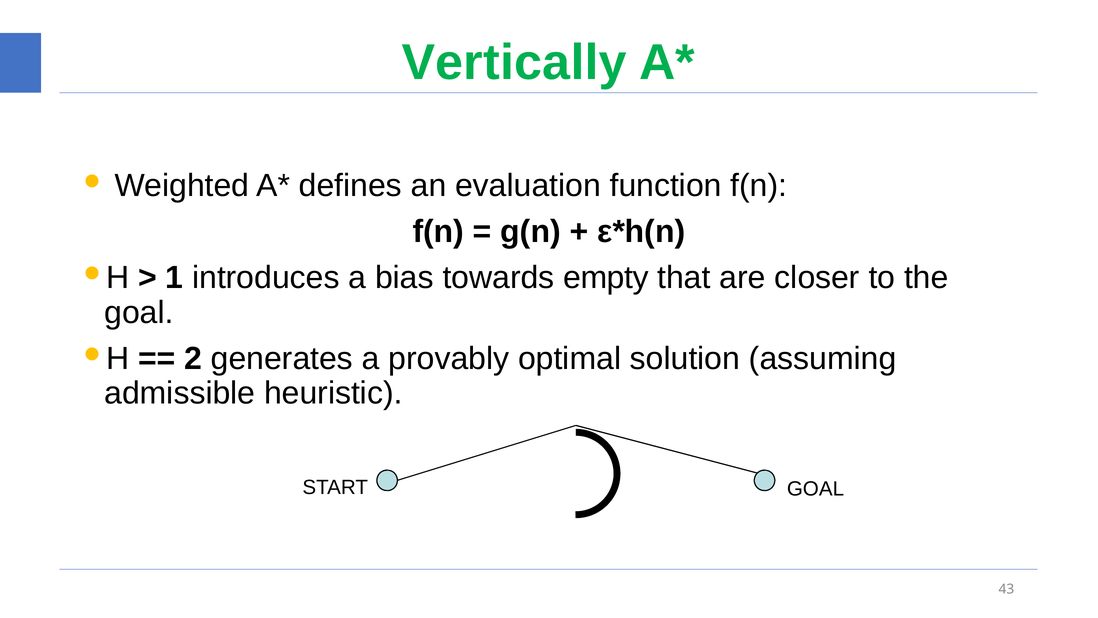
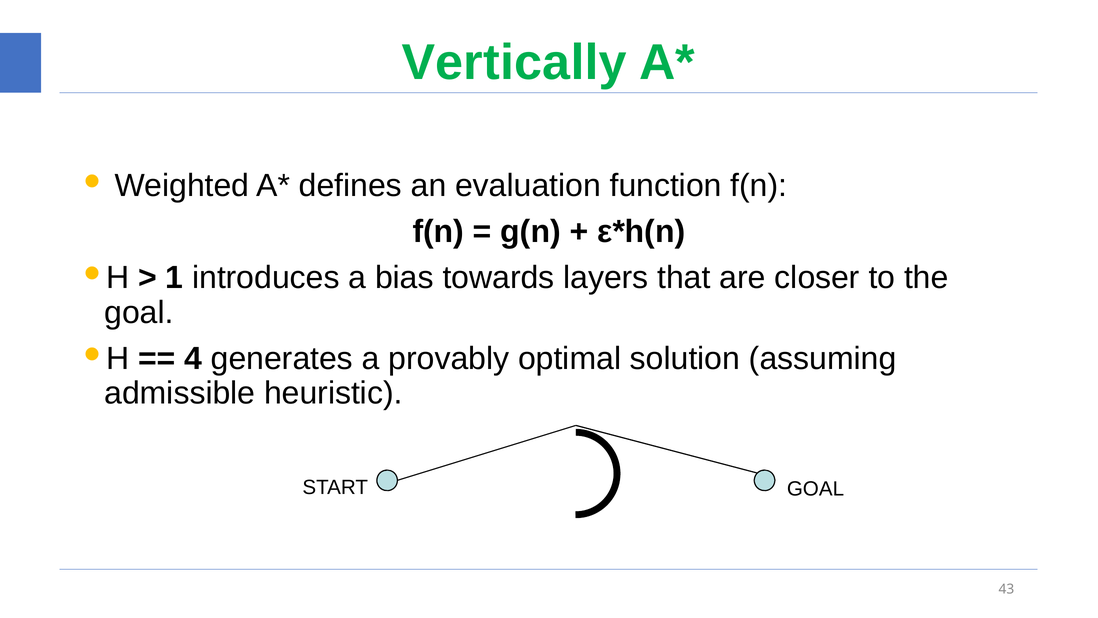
empty: empty -> layers
2: 2 -> 4
